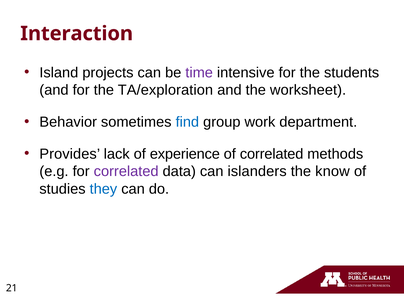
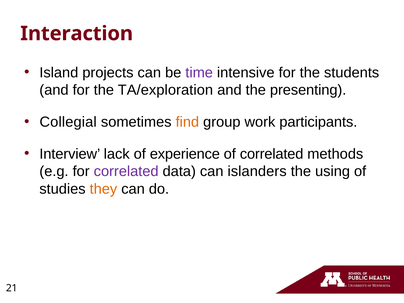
worksheet: worksheet -> presenting
Behavior: Behavior -> Collegial
find colour: blue -> orange
department: department -> participants
Provides: Provides -> Interview
know: know -> using
they colour: blue -> orange
